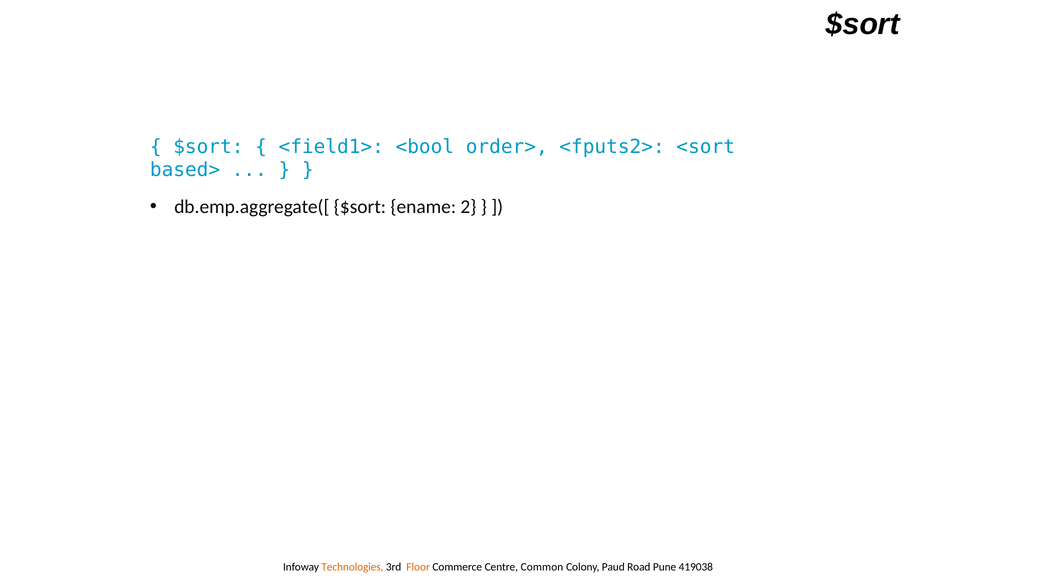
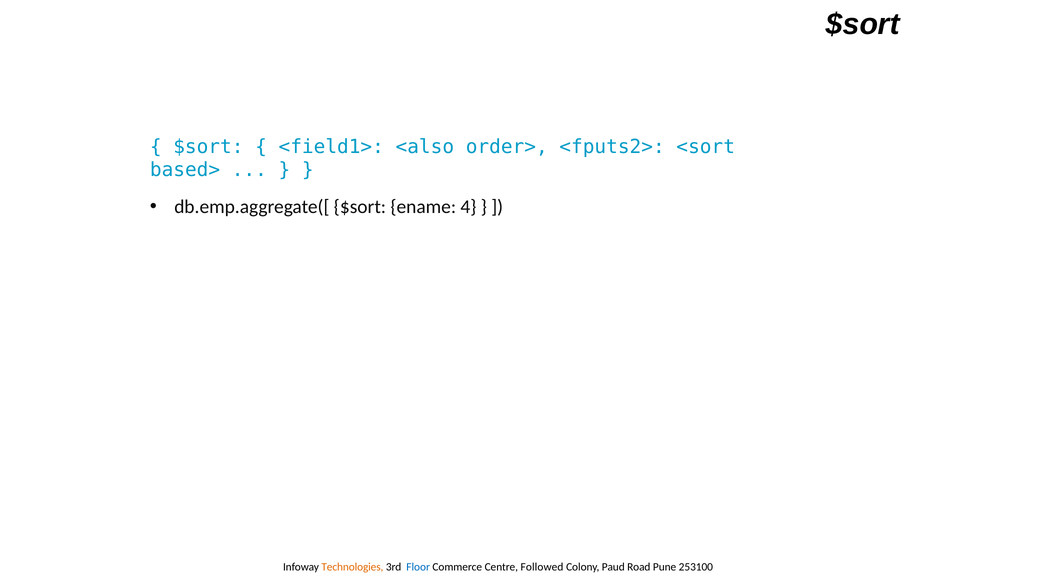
<bool: <bool -> <also
2: 2 -> 4
Floor colour: orange -> blue
Common: Common -> Followed
419038: 419038 -> 253100
